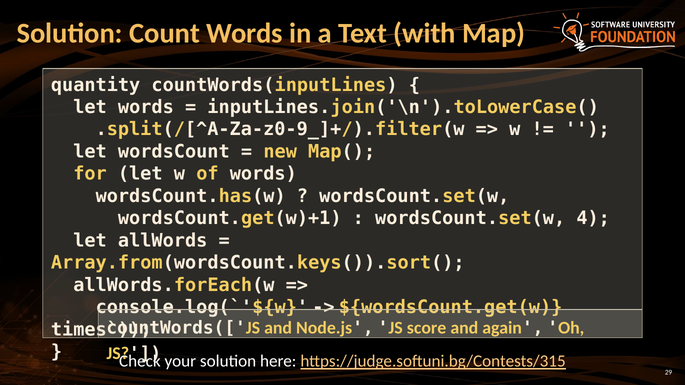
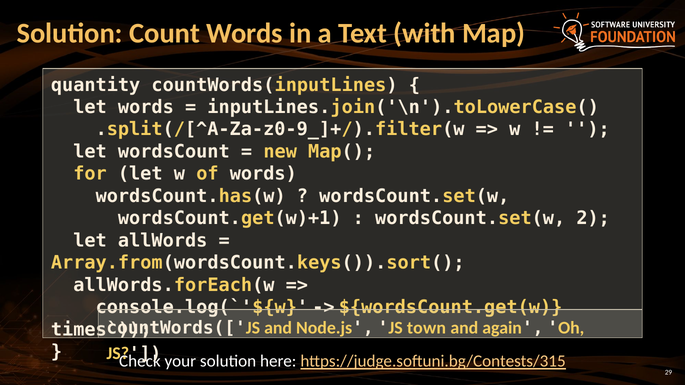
4: 4 -> 2
score: score -> town
